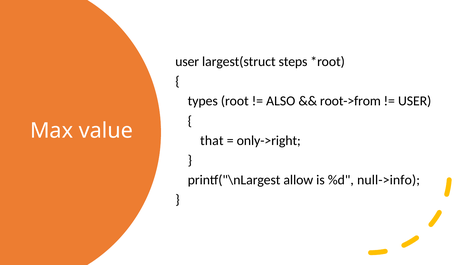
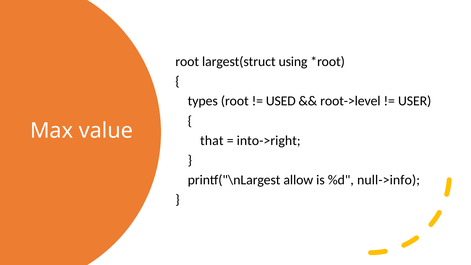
user at (187, 62): user -> root
steps: steps -> using
ALSO: ALSO -> USED
root->from: root->from -> root->level
only->right: only->right -> into->right
